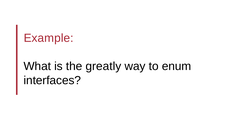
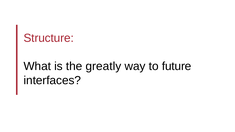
Example: Example -> Structure
enum: enum -> future
